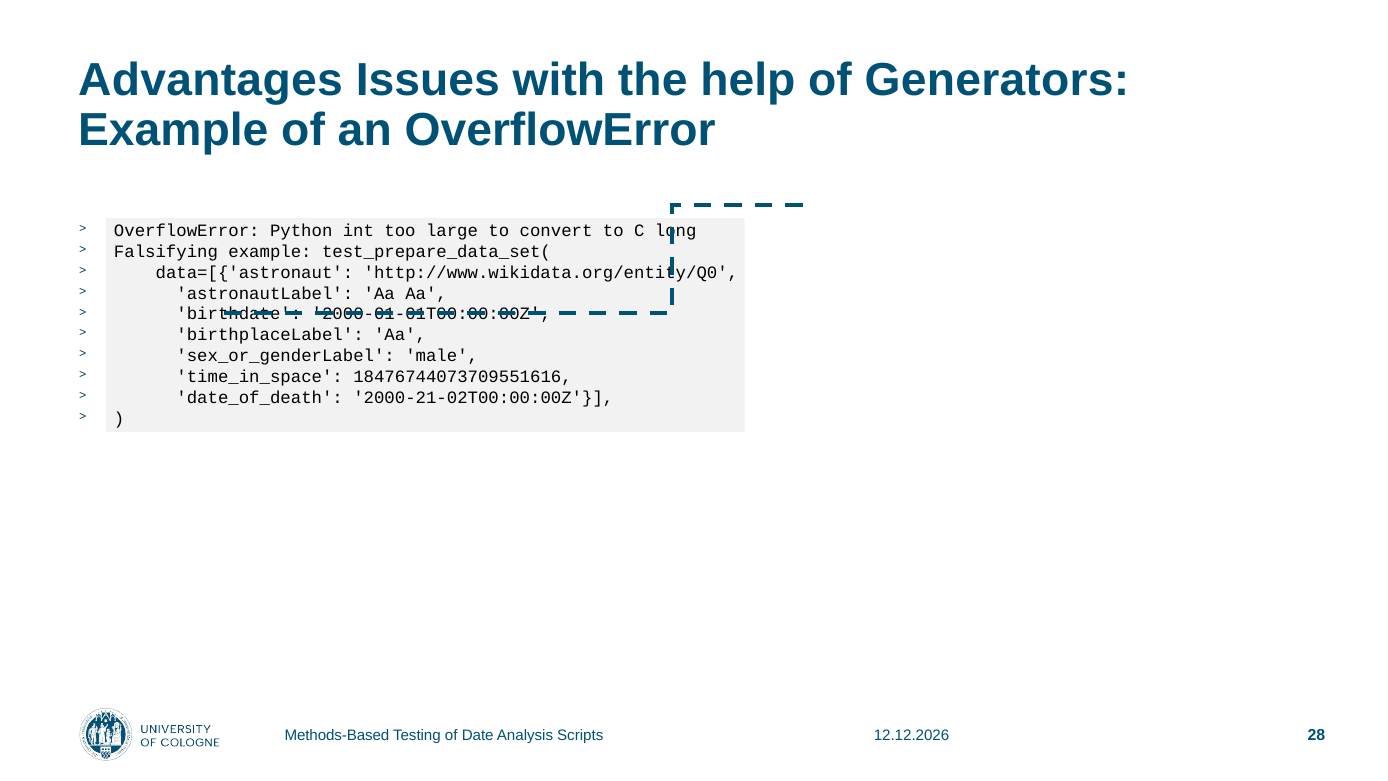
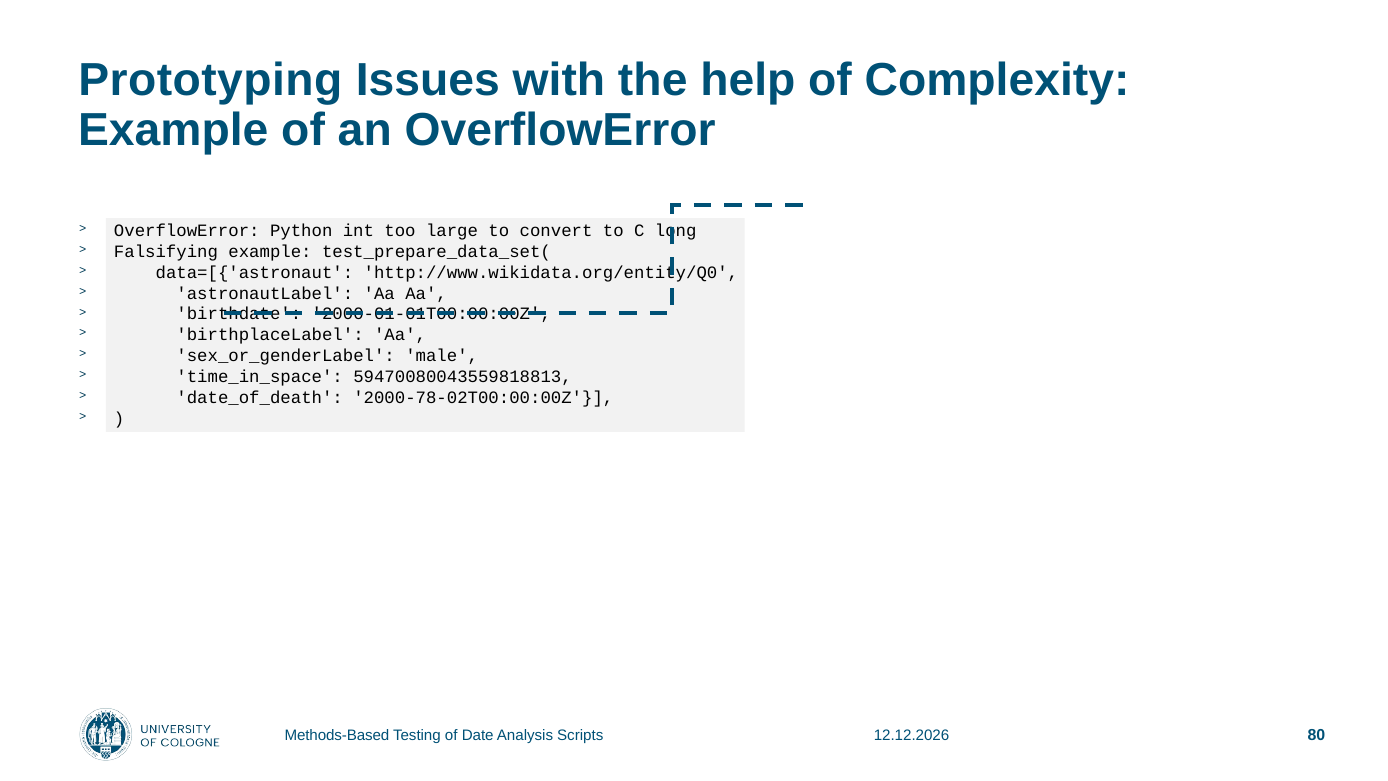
Advantages: Advantages -> Prototyping
Generators: Generators -> Complexity
18476744073709551616: 18476744073709551616 -> 59470080043559818813
2000-21-02T00:00:00Z: 2000-21-02T00:00:00Z -> 2000-78-02T00:00:00Z
28: 28 -> 80
